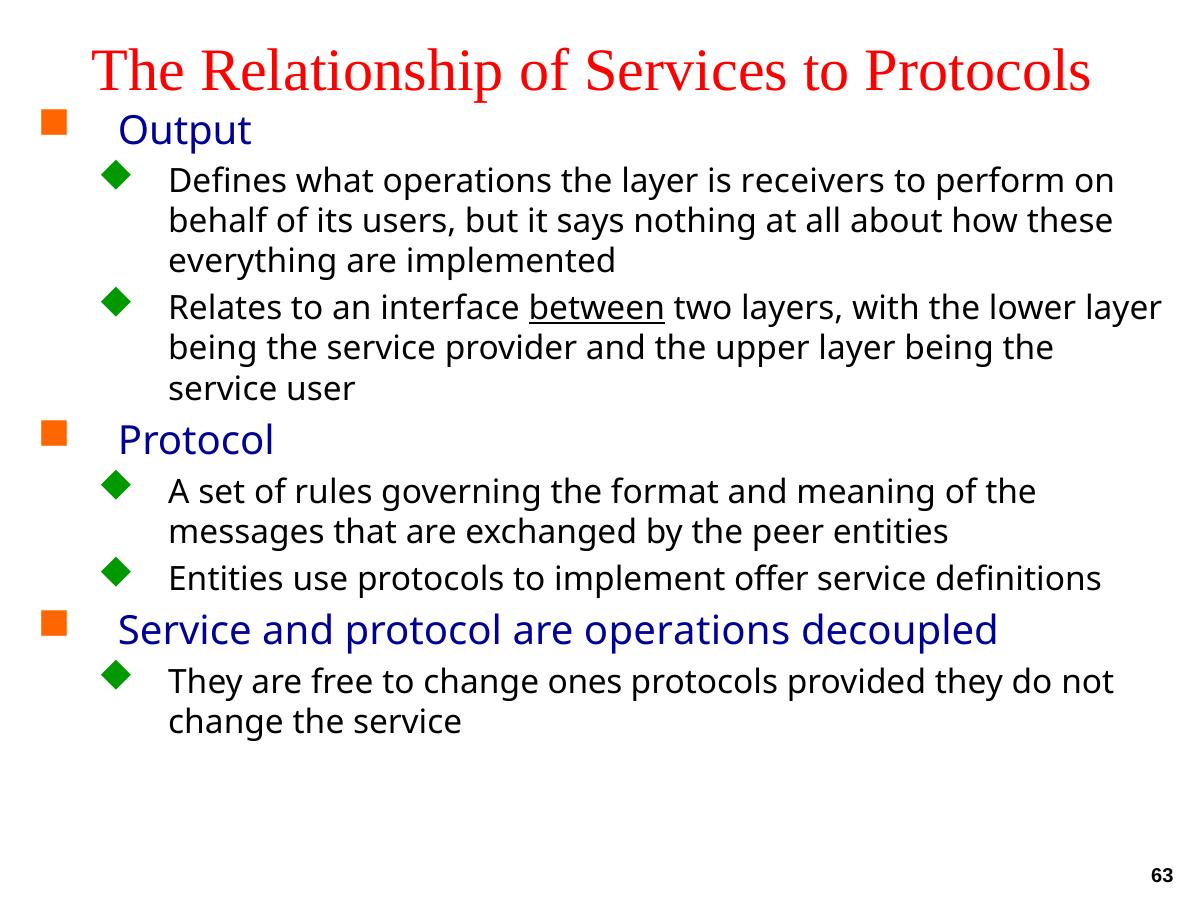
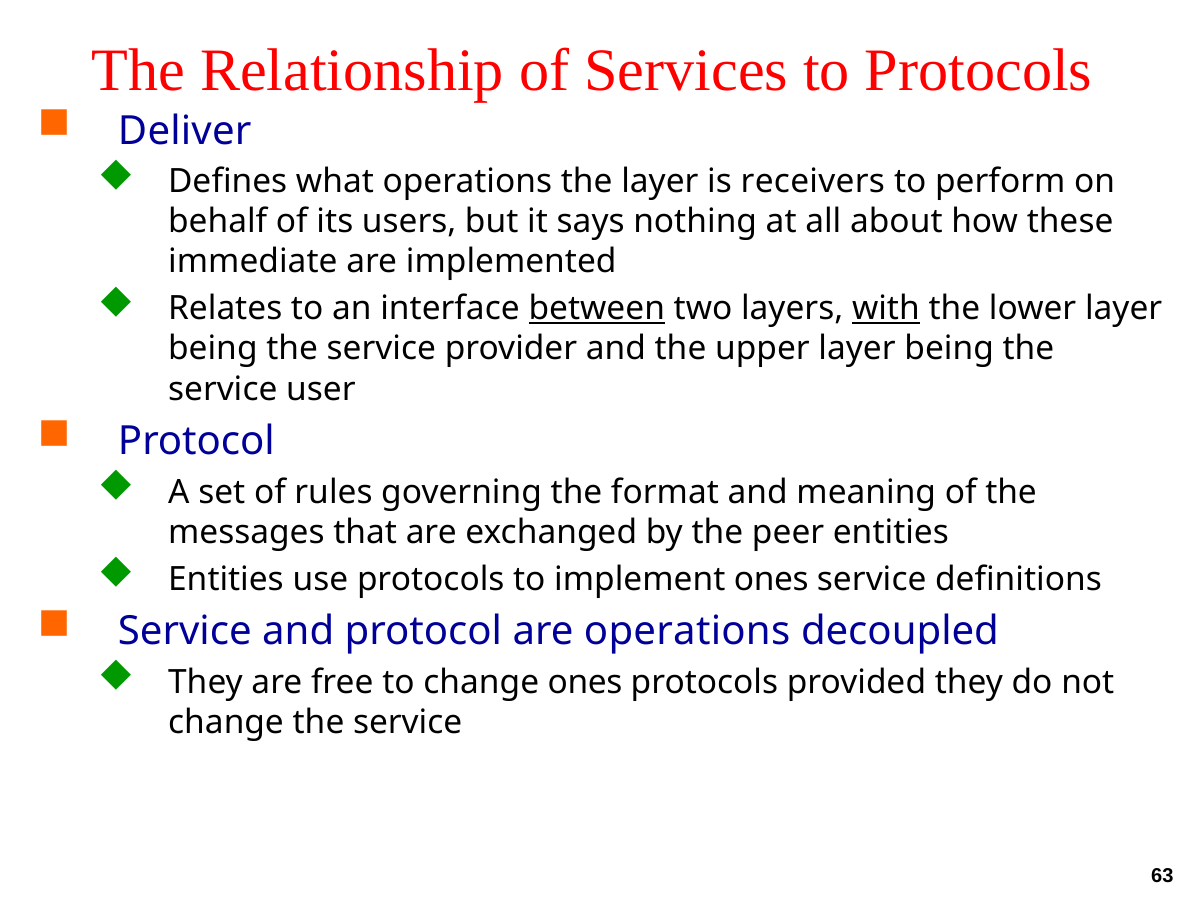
Output: Output -> Deliver
everything: everything -> immediate
with underline: none -> present
implement offer: offer -> ones
